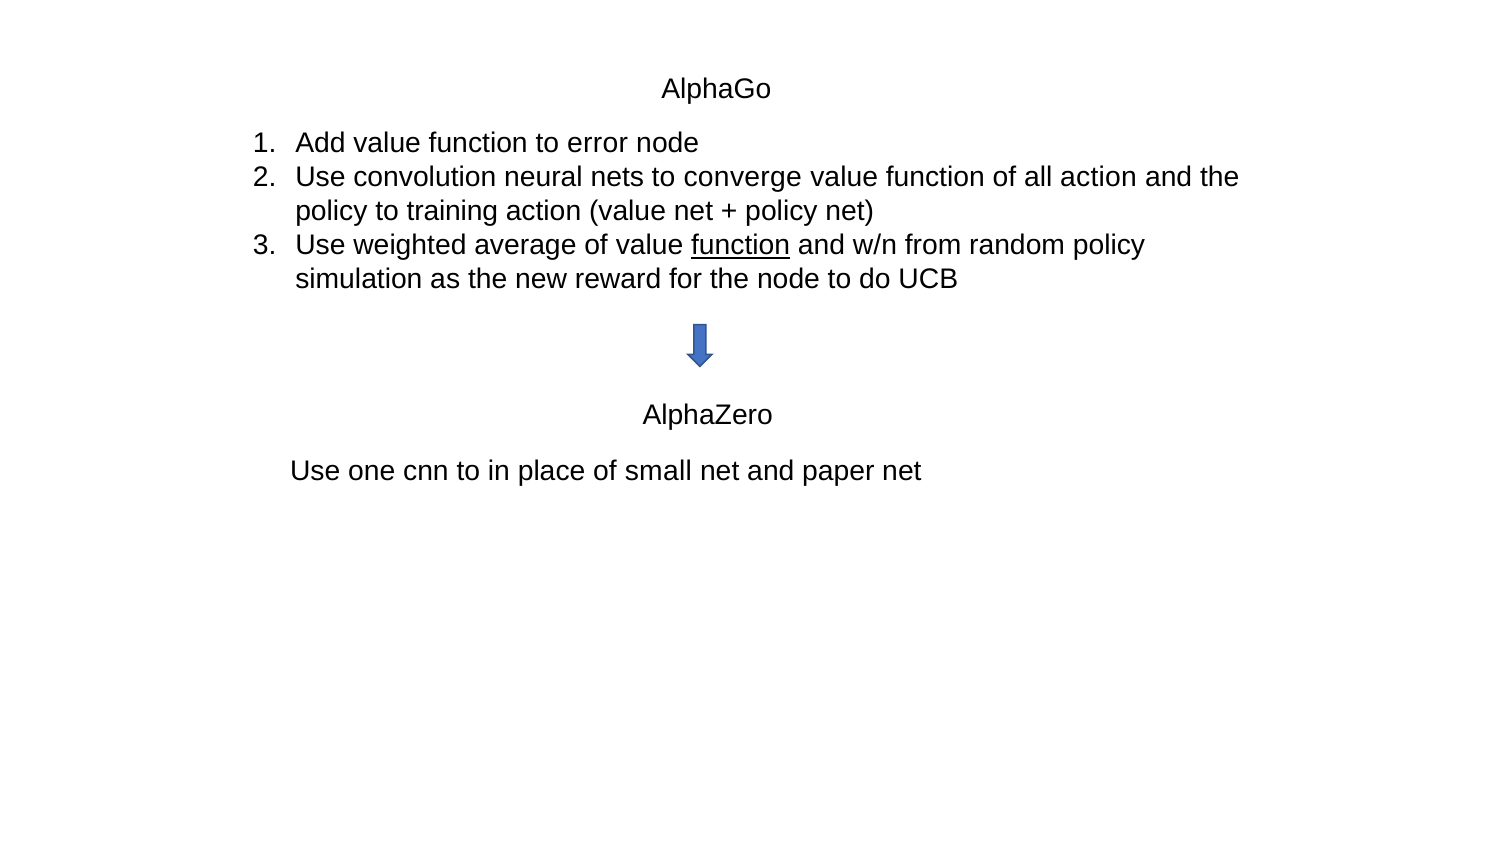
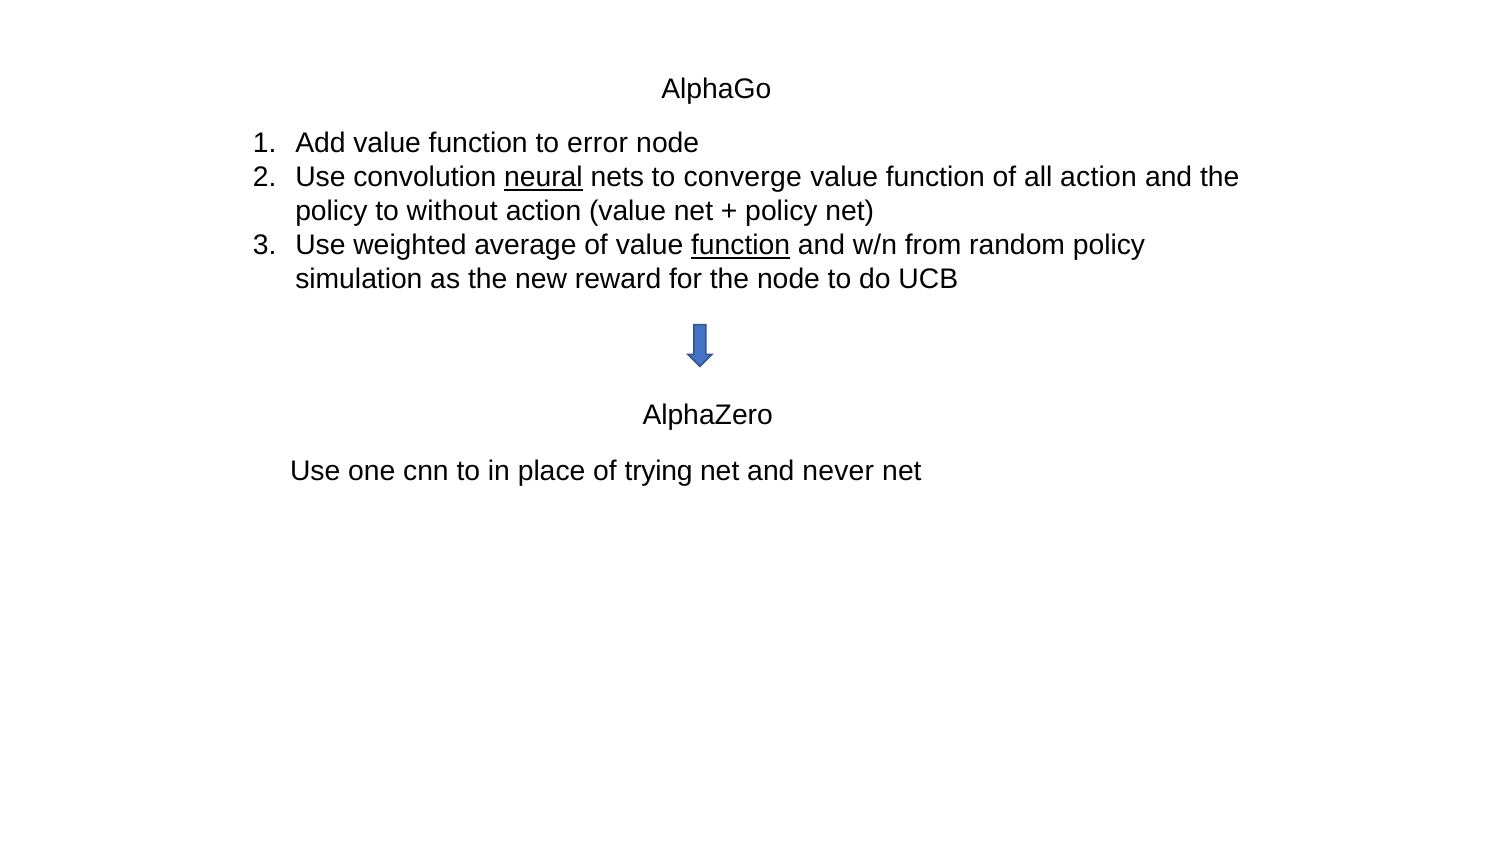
neural underline: none -> present
training: training -> without
small: small -> trying
paper: paper -> never
